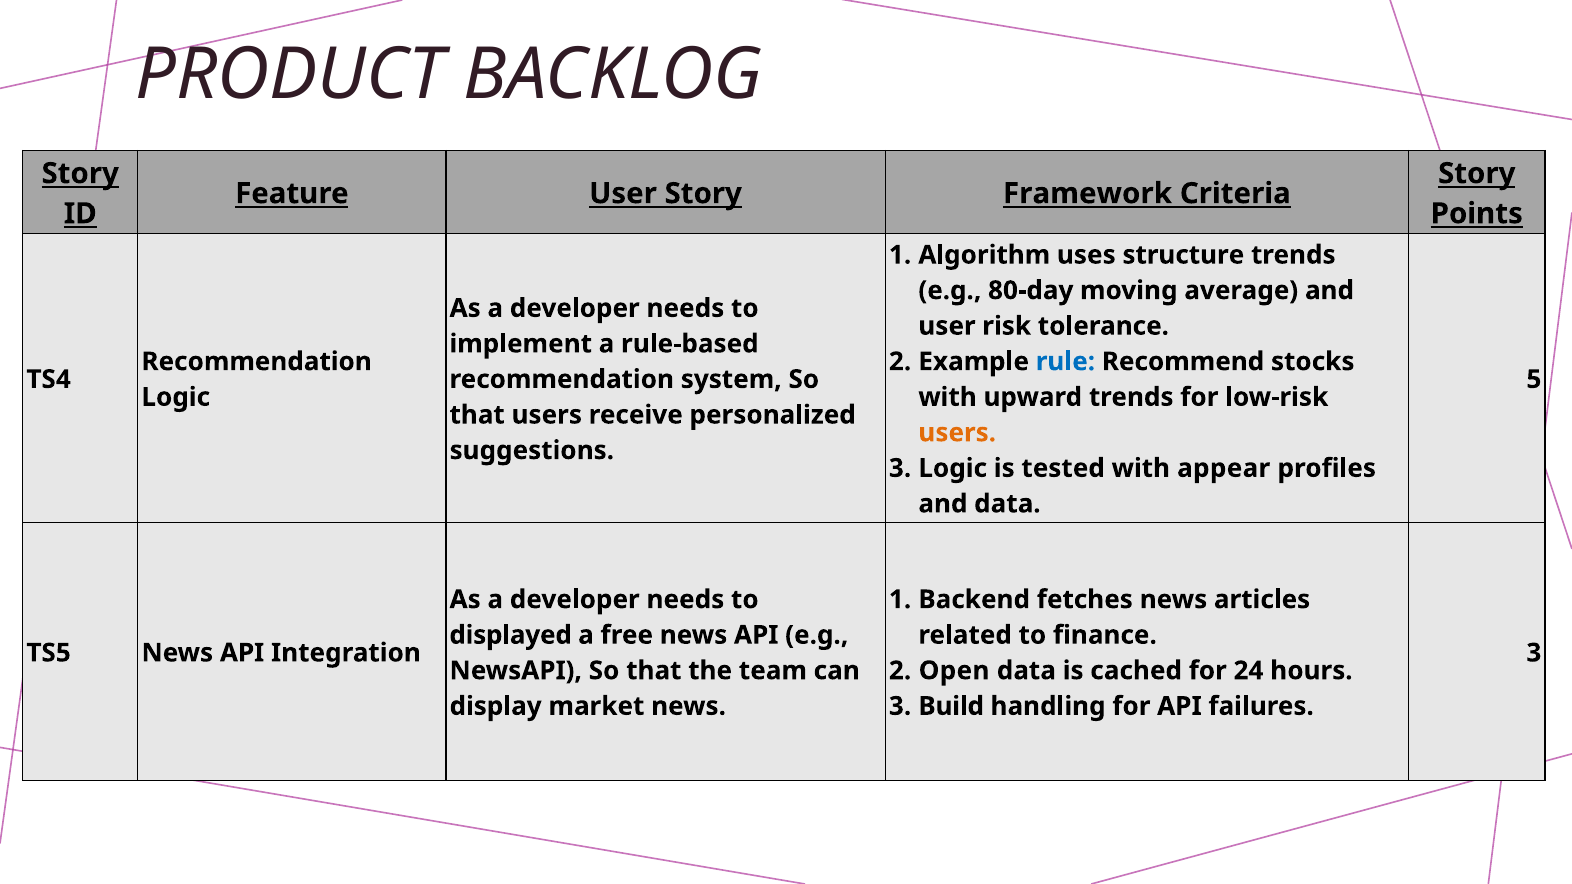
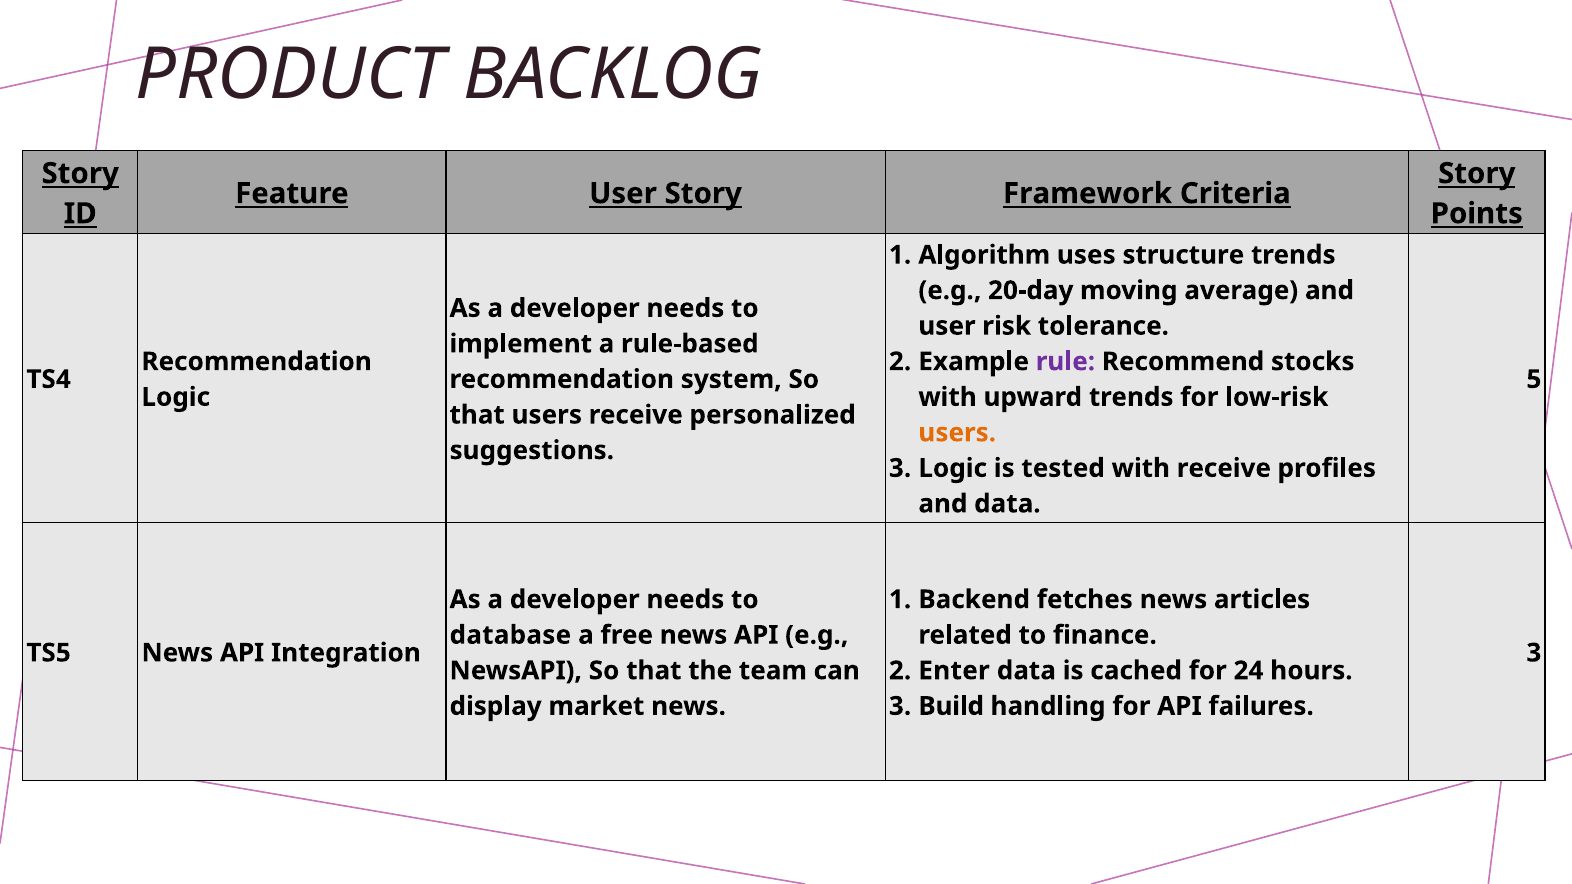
80-day: 80-day -> 20-day
rule colour: blue -> purple
with appear: appear -> receive
displayed: displayed -> database
Open: Open -> Enter
